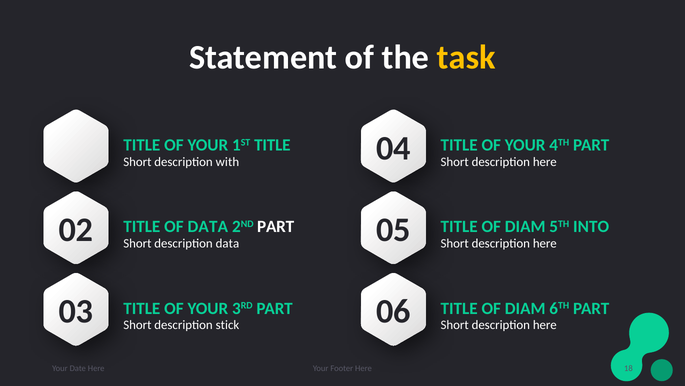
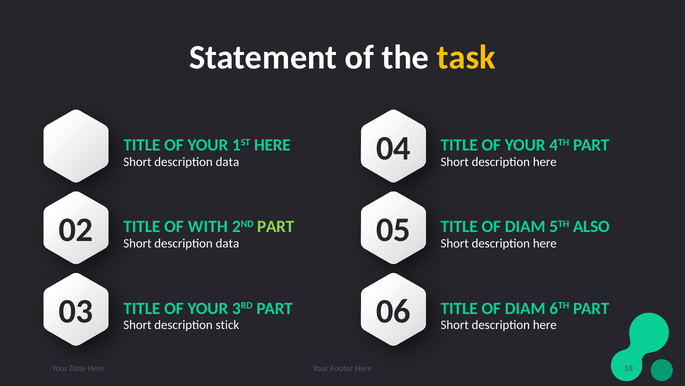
1ST TITLE: TITLE -> HERE
with at (227, 162): with -> data
OF DATA: DATA -> WITH
PART at (276, 226) colour: white -> light green
INTO: INTO -> ALSO
